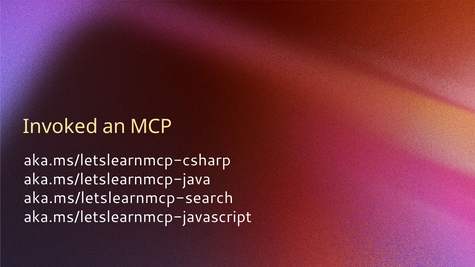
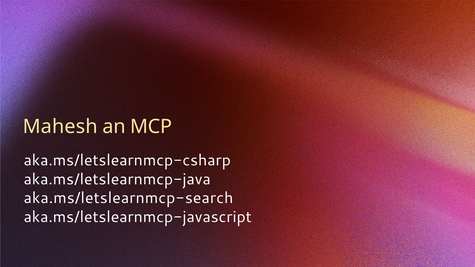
Invoked: Invoked -> Mahesh
